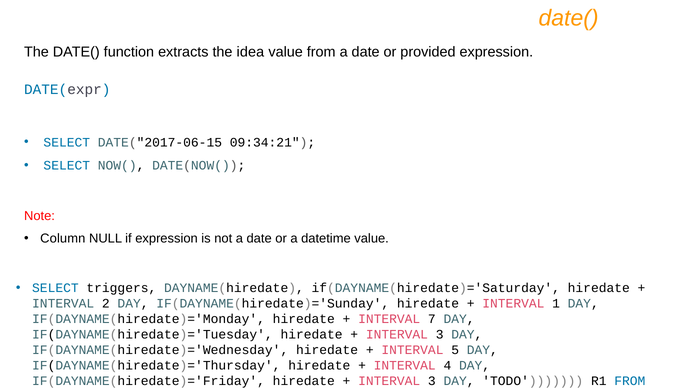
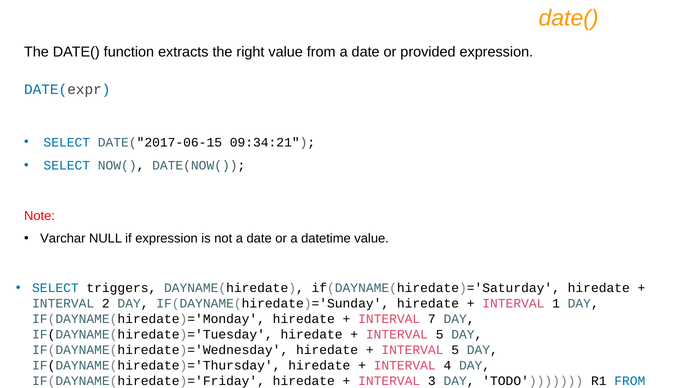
idea: idea -> right
Column: Column -> Varchar
3 at (440, 335): 3 -> 5
